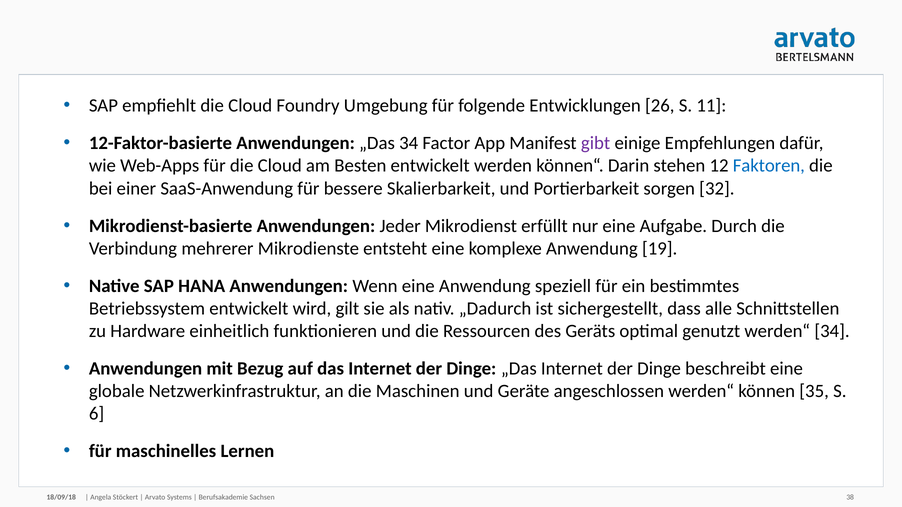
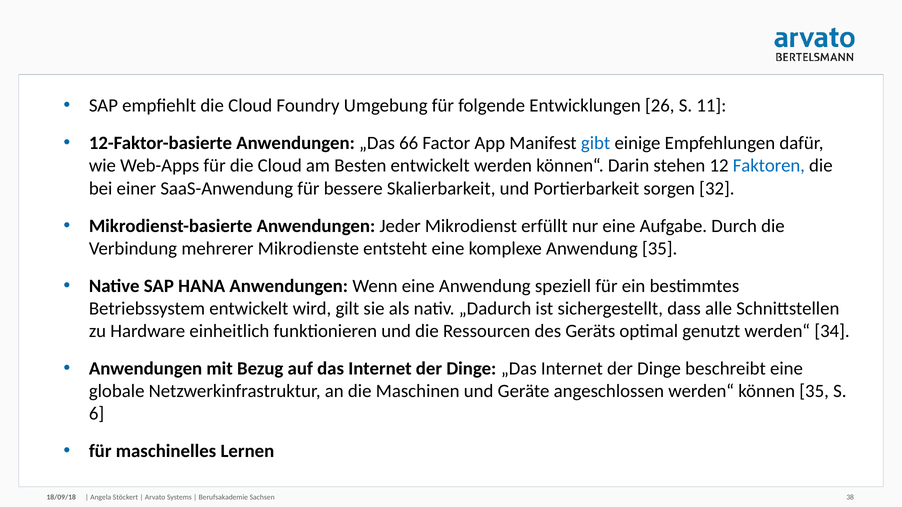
„Das 34: 34 -> 66
gibt colour: purple -> blue
Anwendung 19: 19 -> 35
